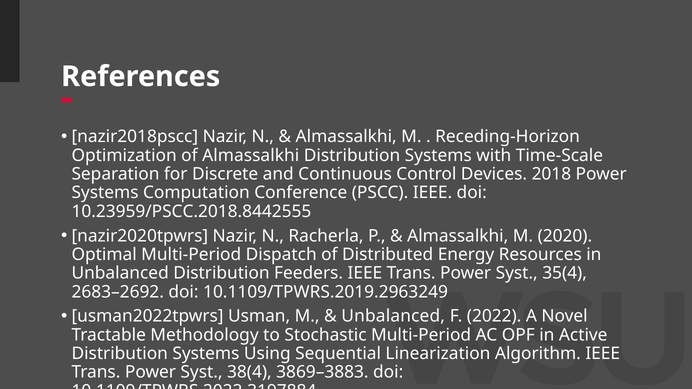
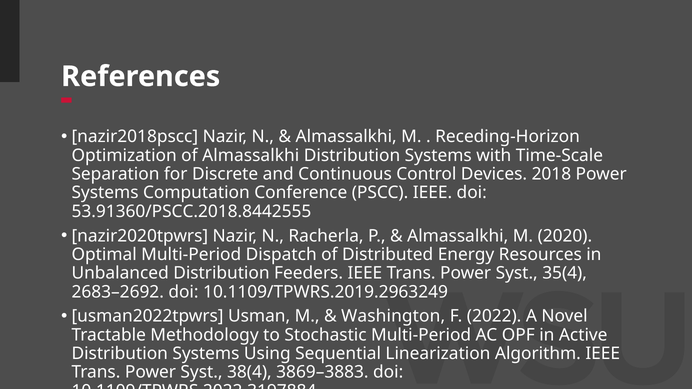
10.23959/PSCC.2018.8442555: 10.23959/PSCC.2018.8442555 -> 53.91360/PSCC.2018.8442555
Unbalanced at (393, 316): Unbalanced -> Washington
